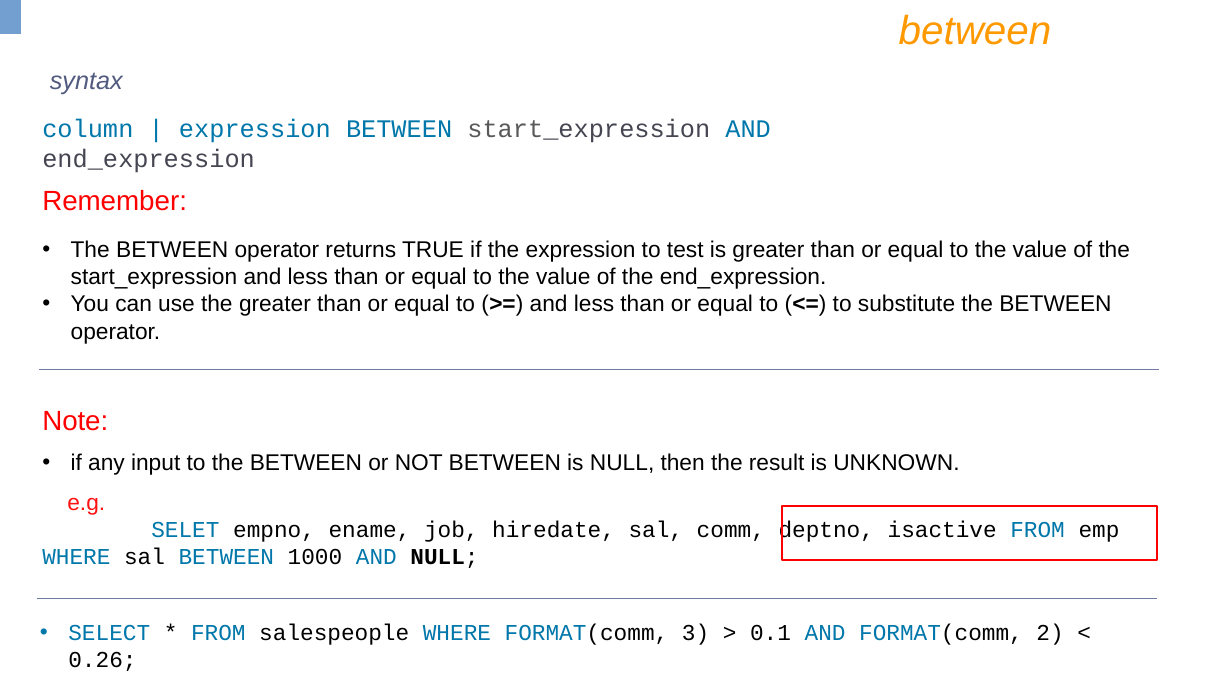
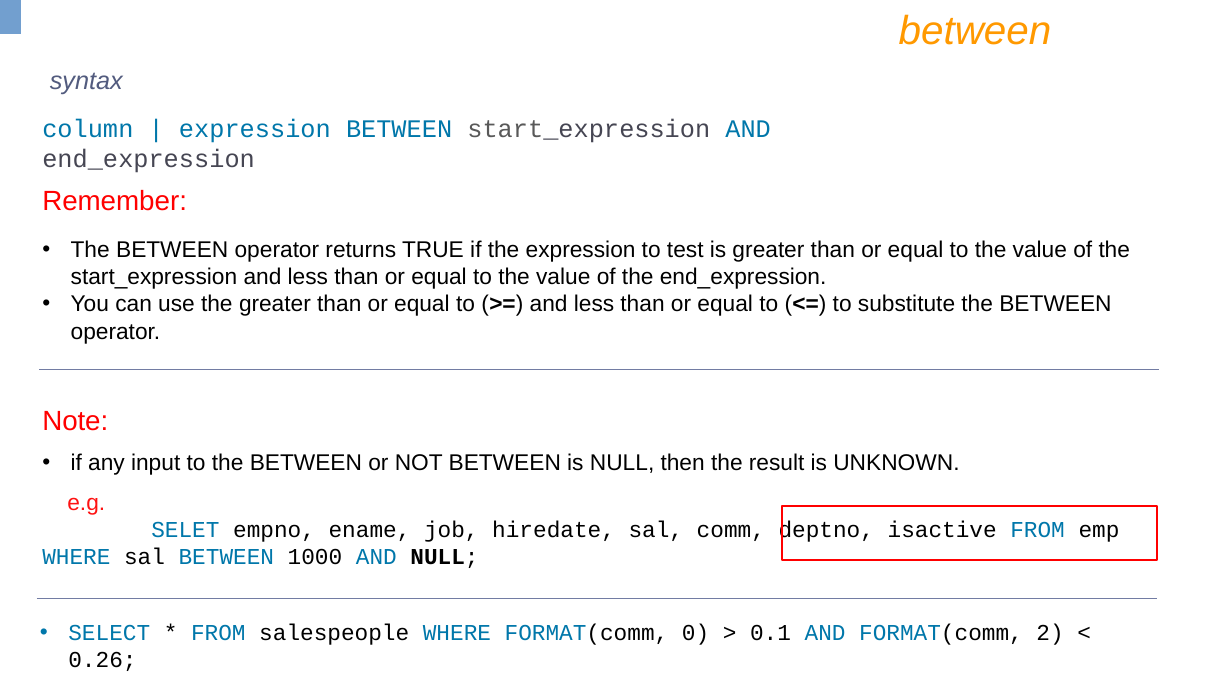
3: 3 -> 0
